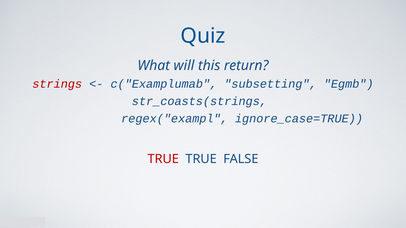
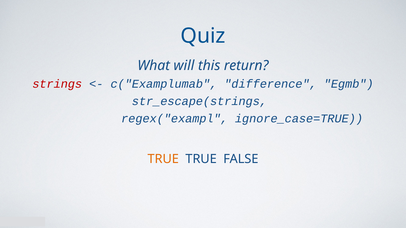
subsetting: subsetting -> difference
str_coasts(strings: str_coasts(strings -> str_escape(strings
TRUE at (163, 159) colour: red -> orange
